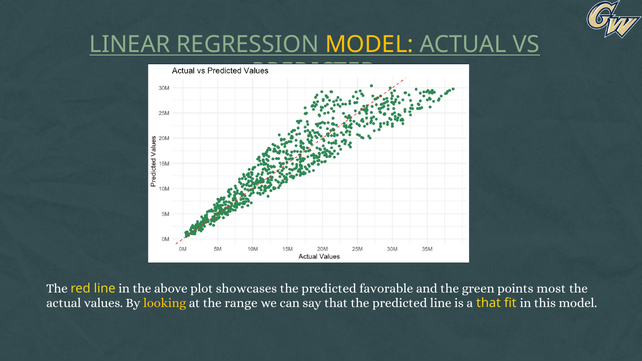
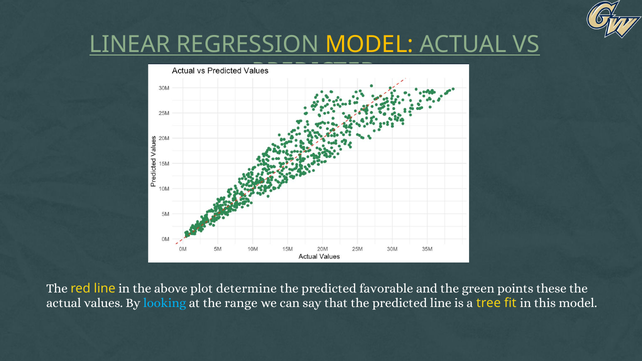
showcases: showcases -> determine
most: most -> these
looking colour: yellow -> light blue
a that: that -> tree
